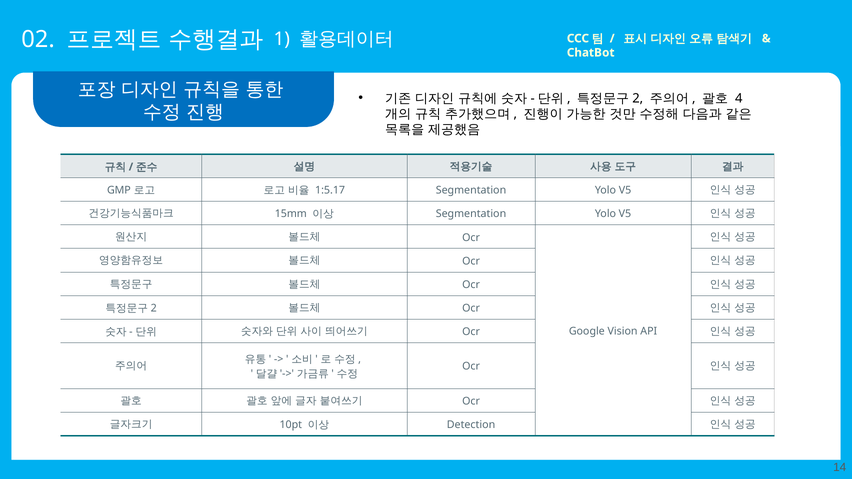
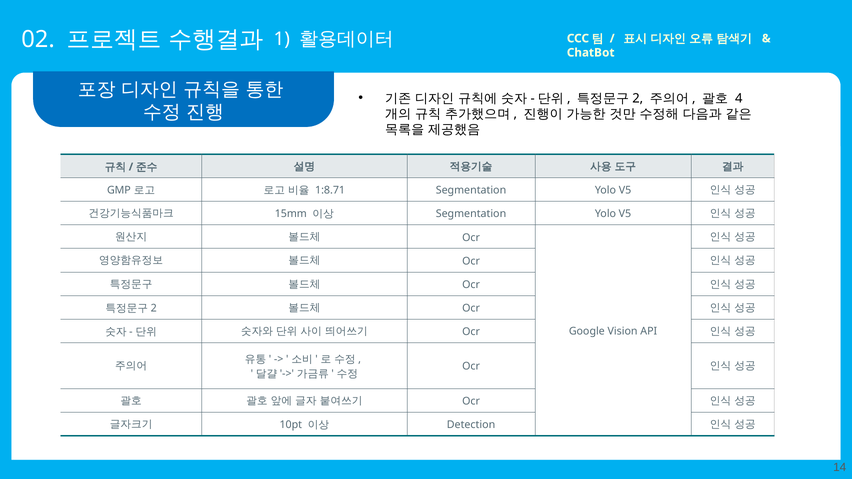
1:5.17: 1:5.17 -> 1:8.71
